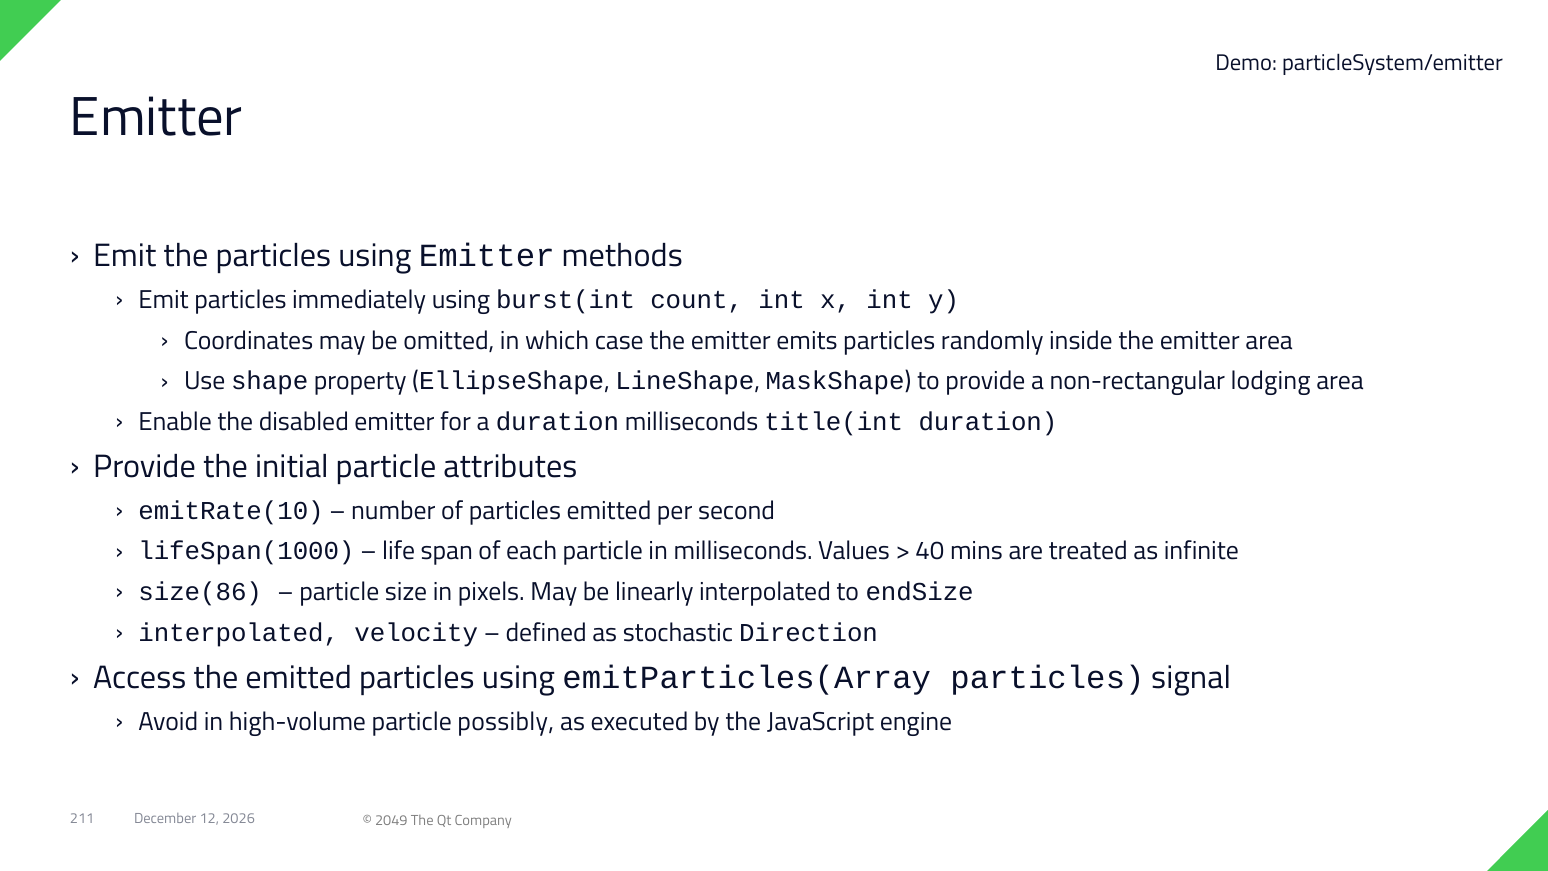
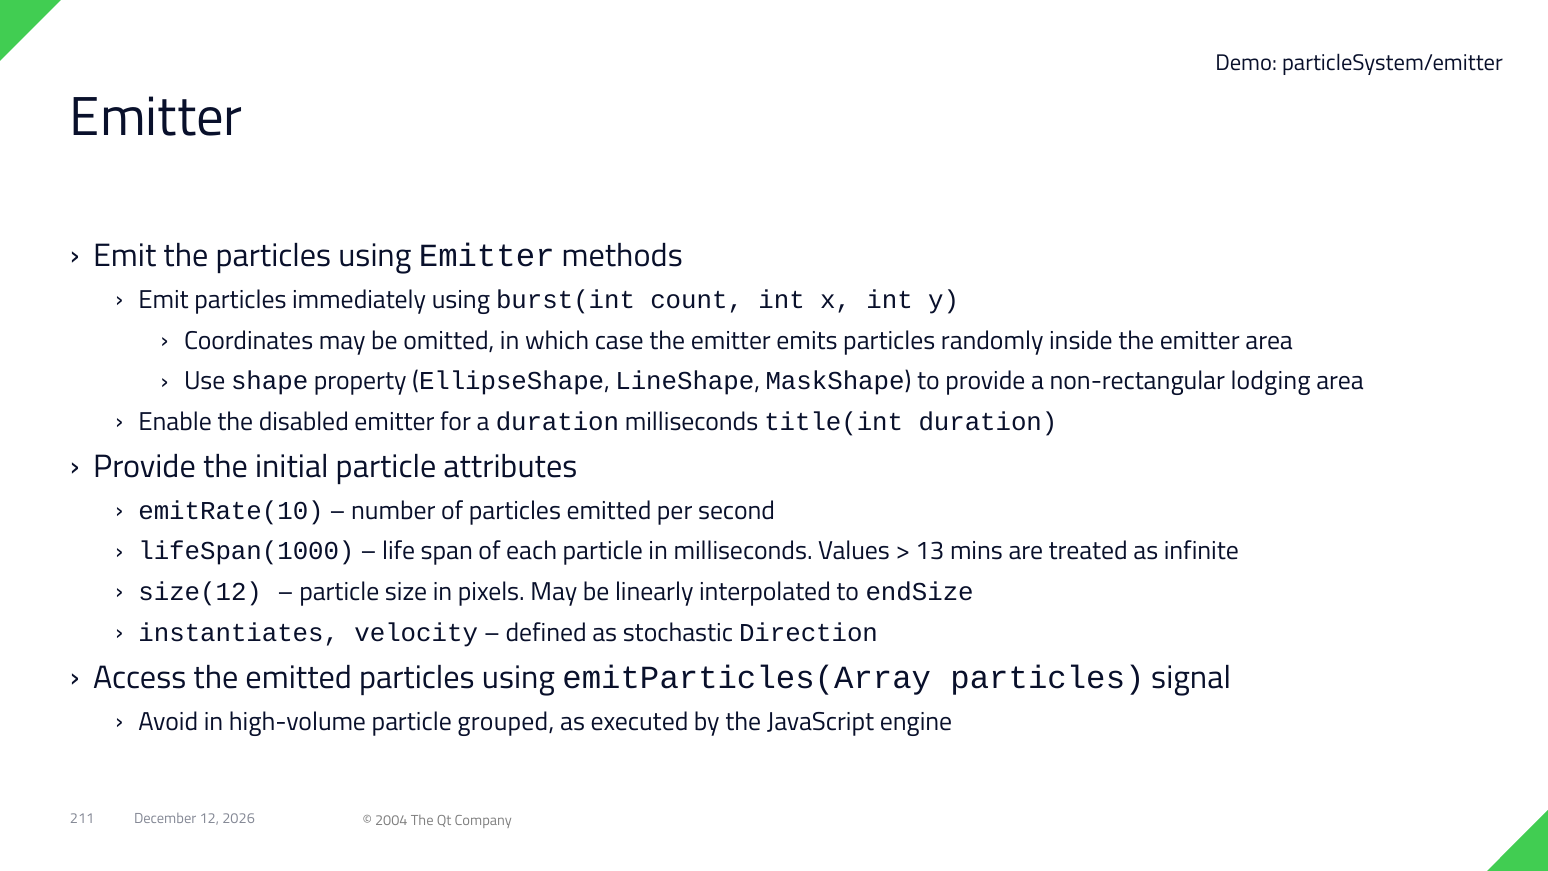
40: 40 -> 13
size(86: size(86 -> size(12
interpolated at (239, 633): interpolated -> instantiates
possibly: possibly -> grouped
2049: 2049 -> 2004
